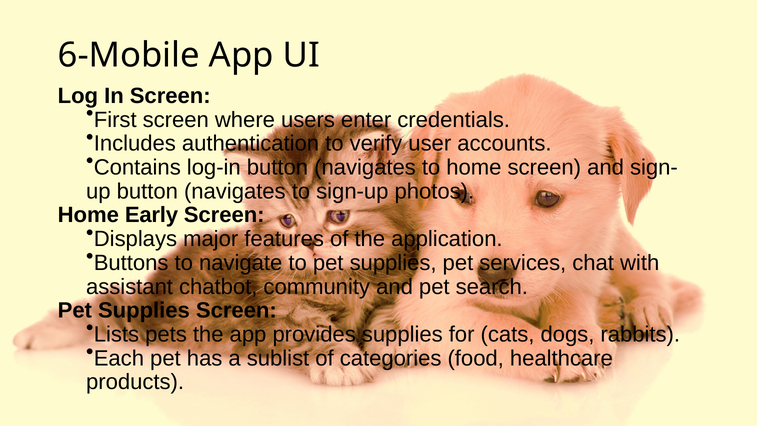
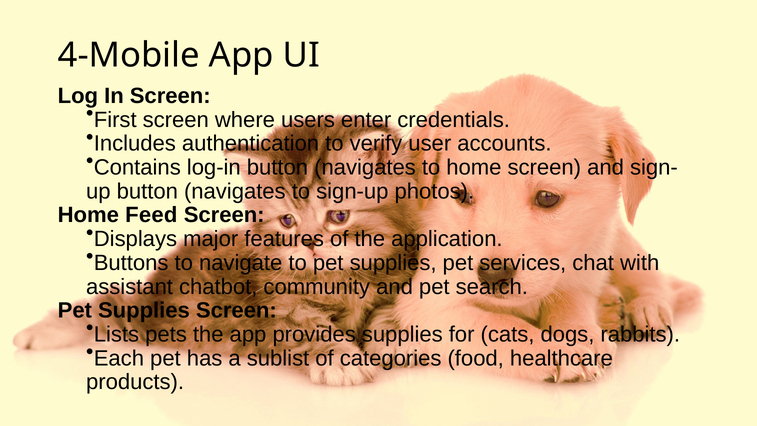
6-Mobile: 6-Mobile -> 4-Mobile
Early: Early -> Feed
